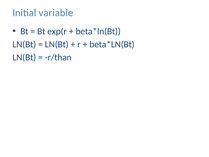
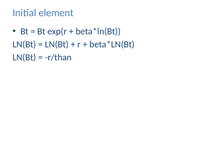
variable: variable -> element
